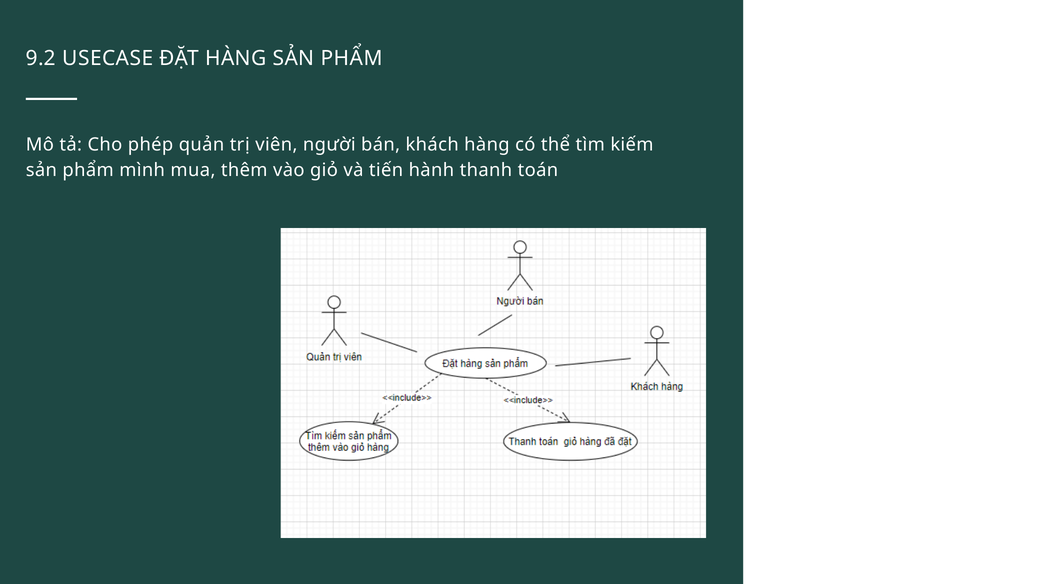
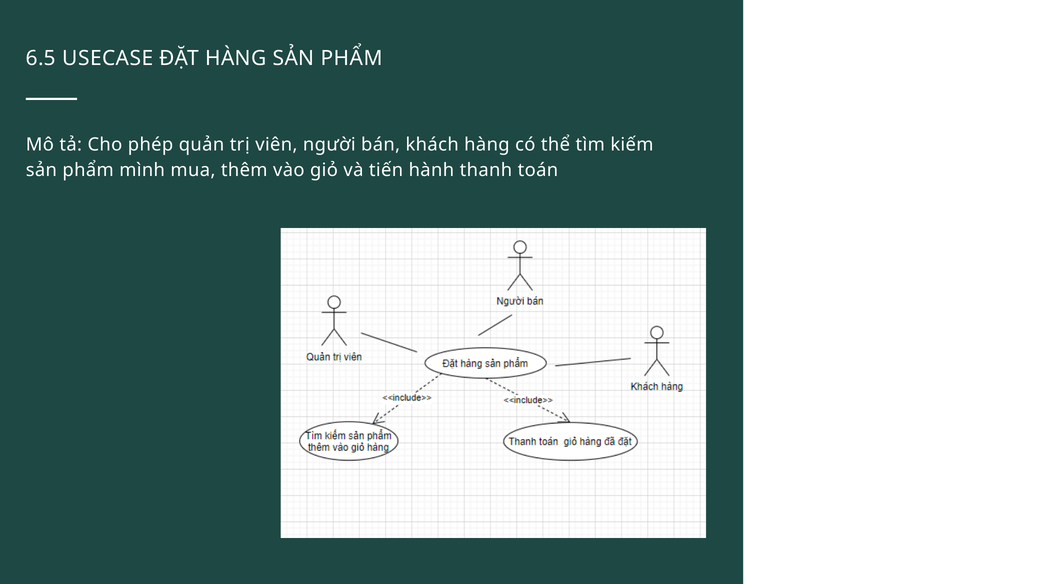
9.2: 9.2 -> 6.5
